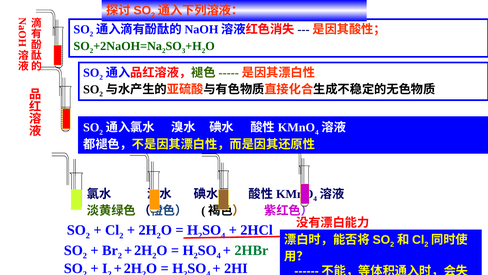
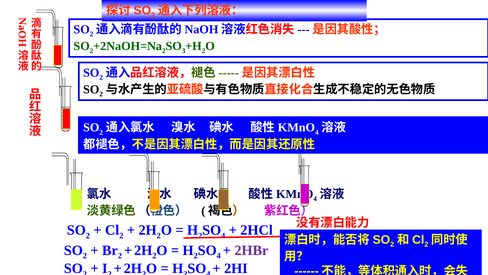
2HBr colour: green -> purple
